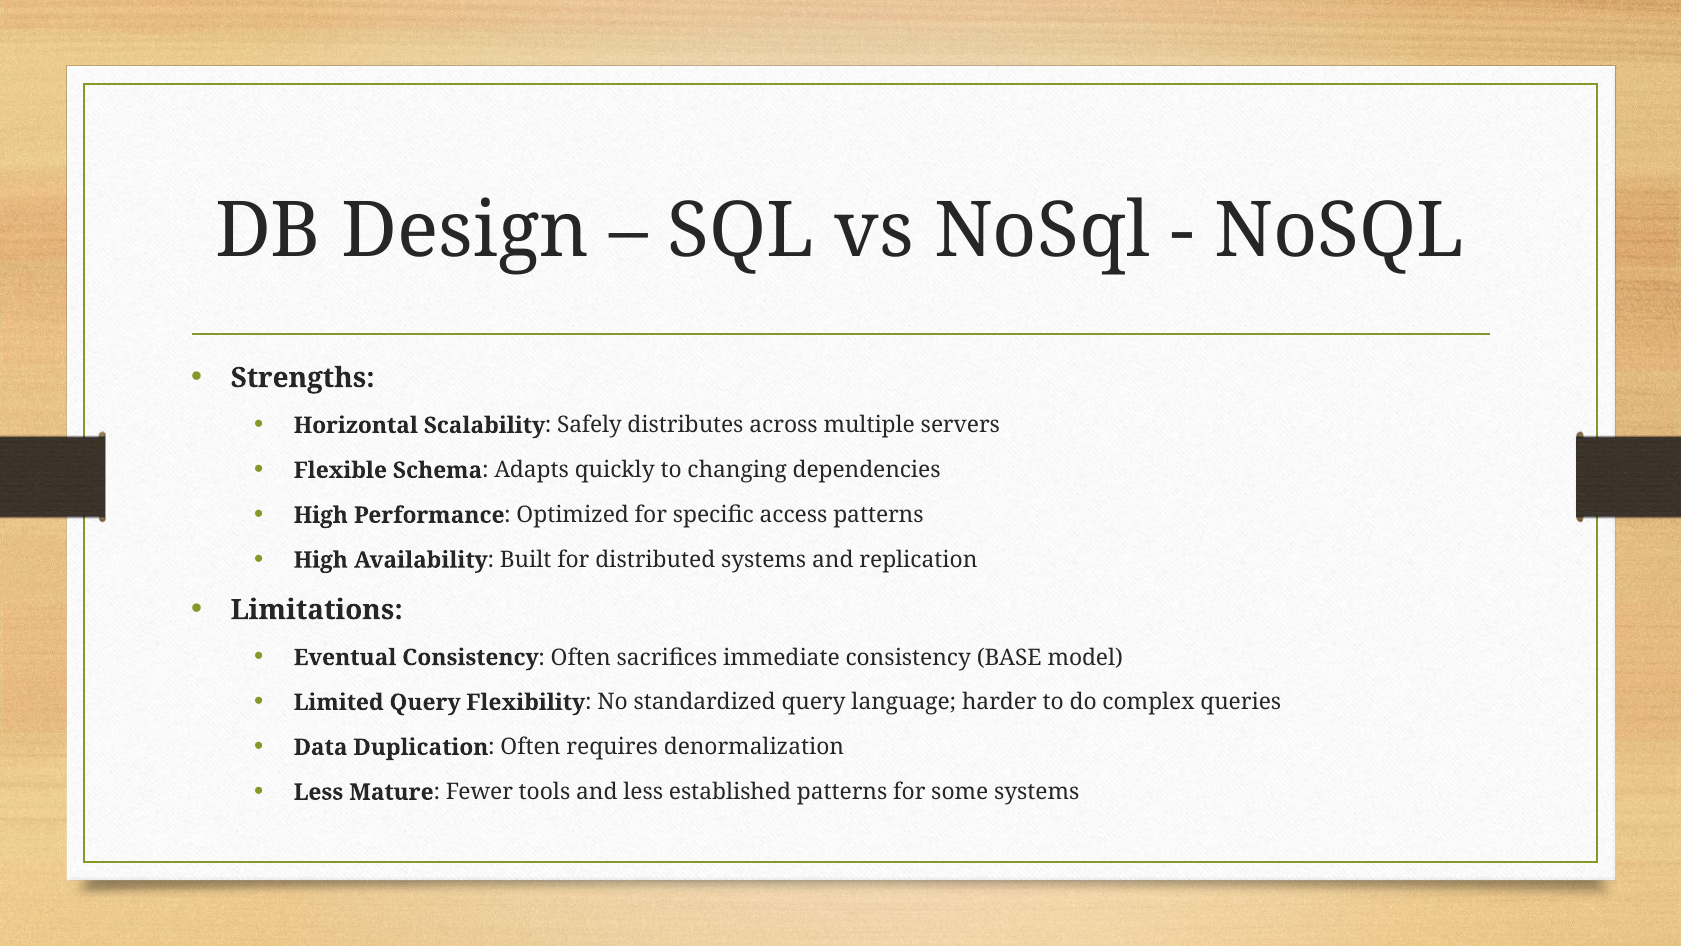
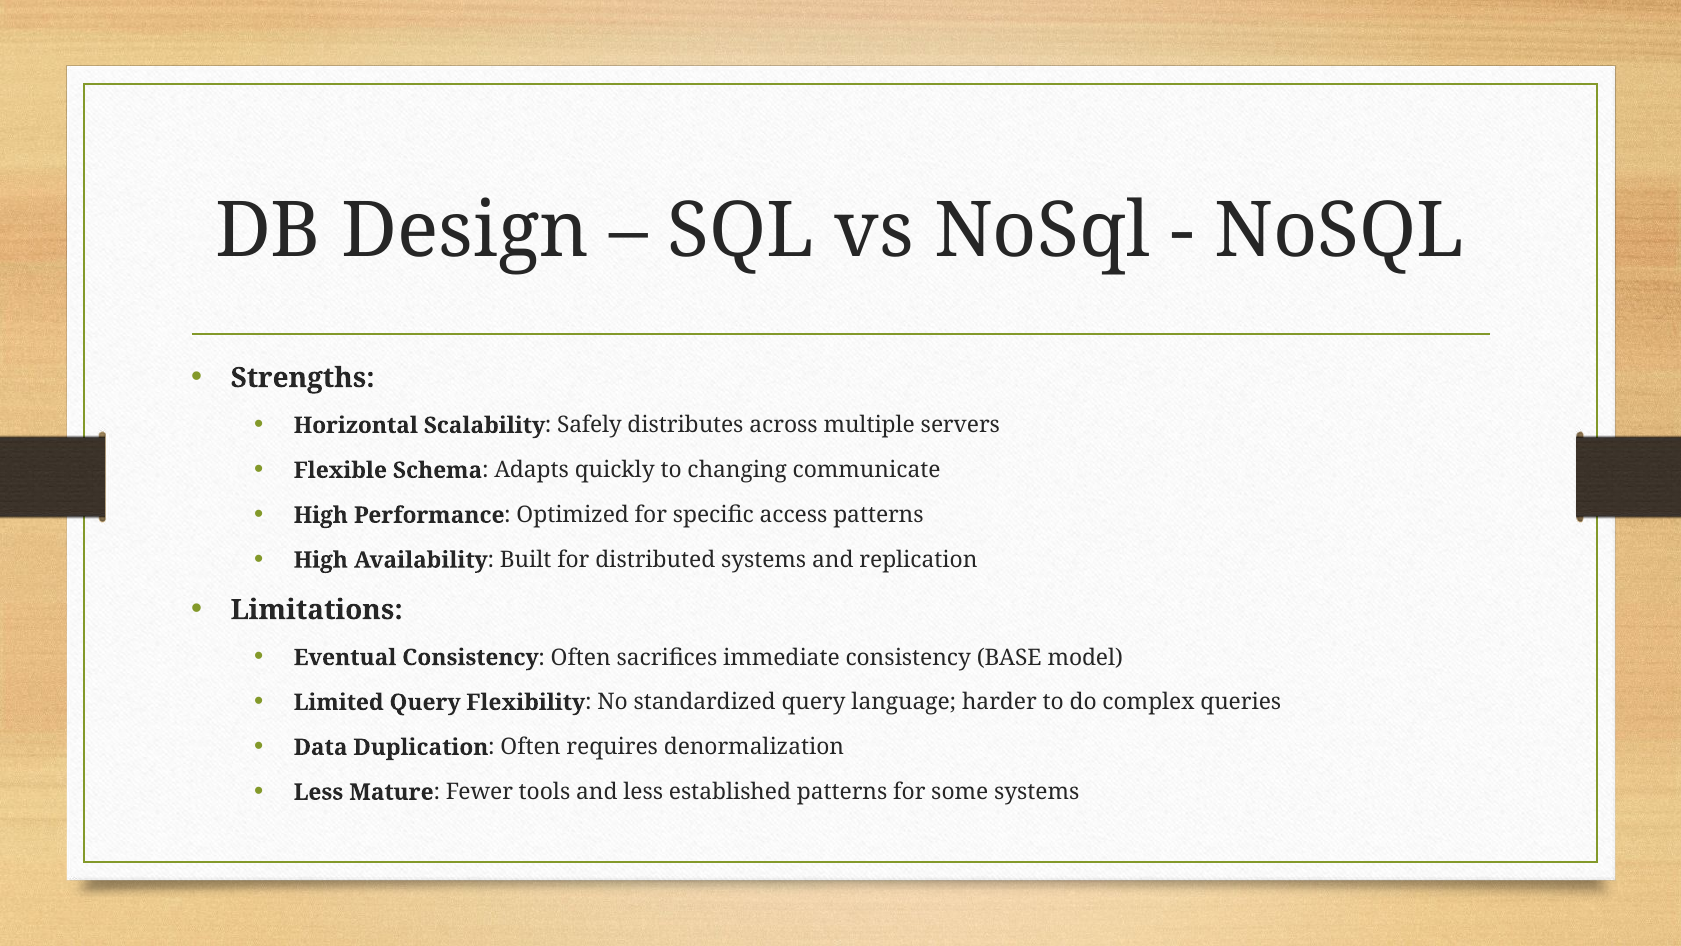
dependencies: dependencies -> communicate
